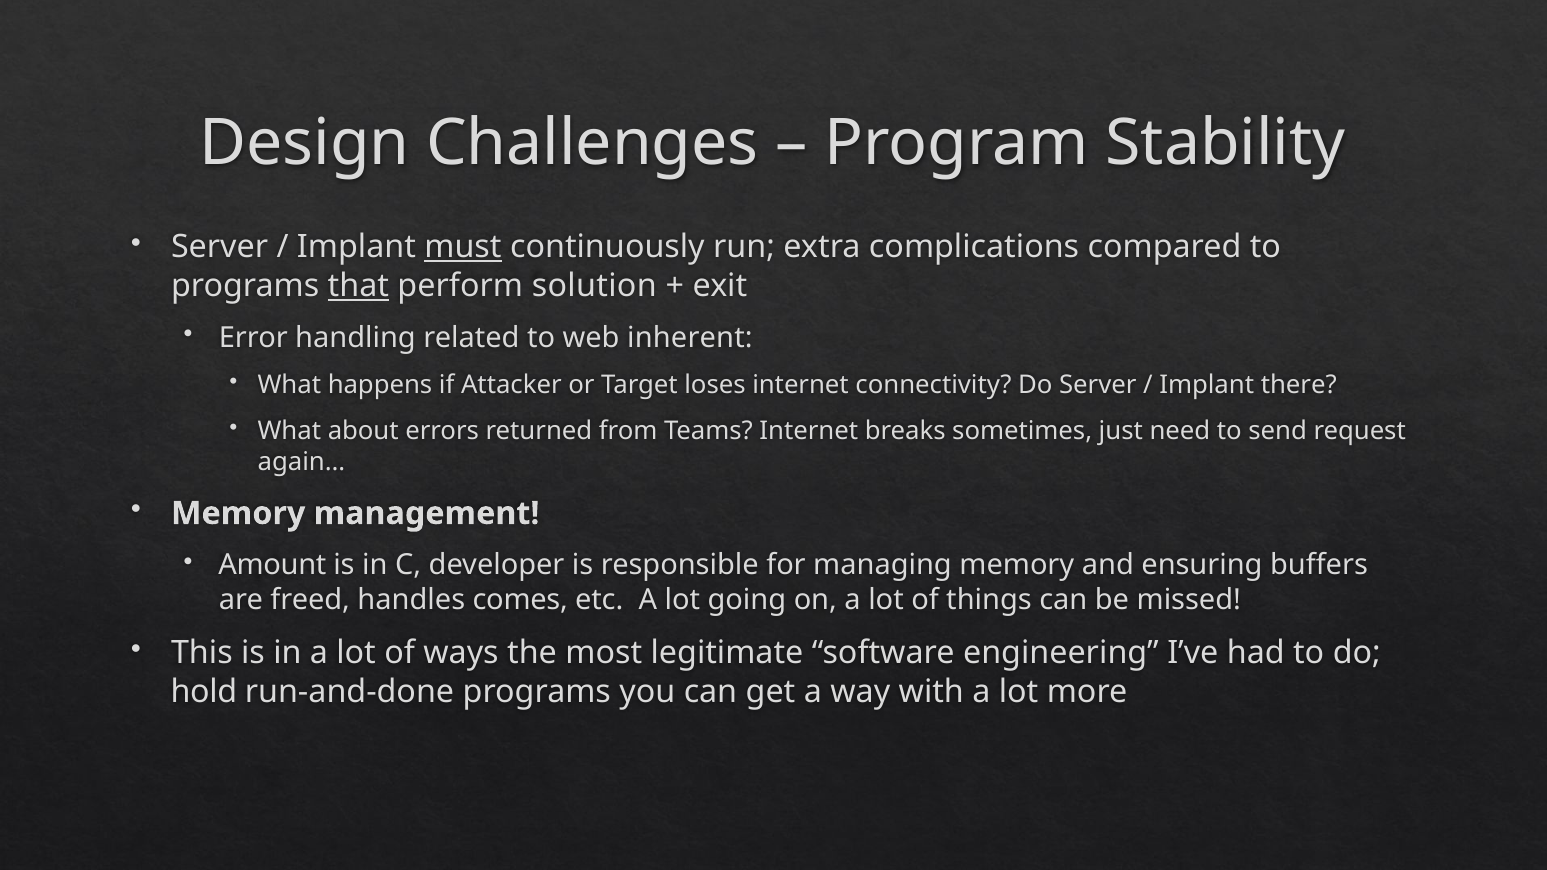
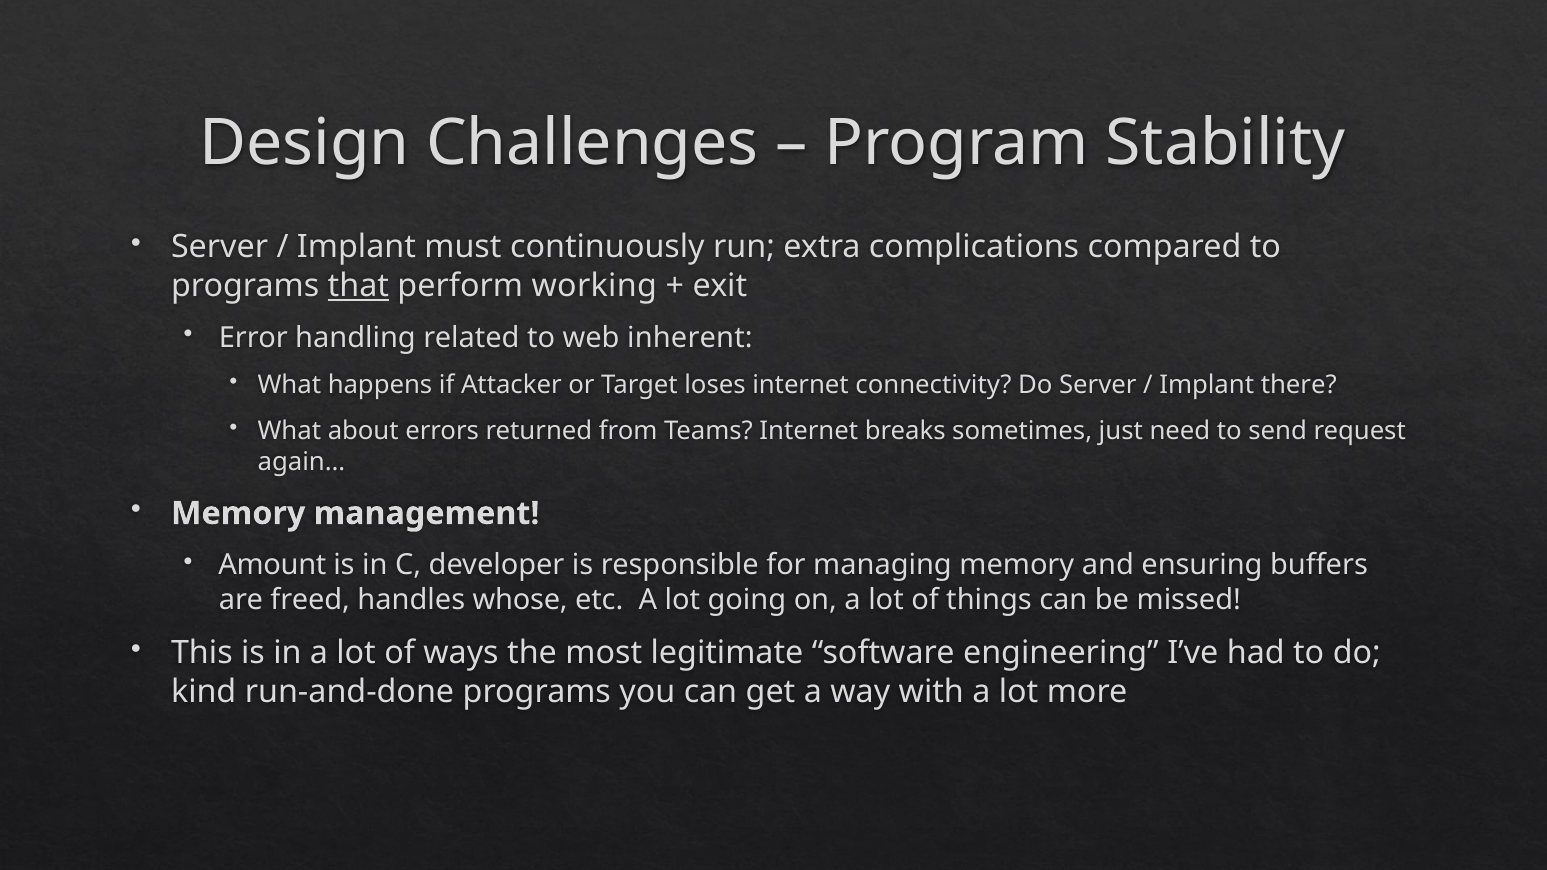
must underline: present -> none
solution: solution -> working
comes: comes -> whose
hold: hold -> kind
